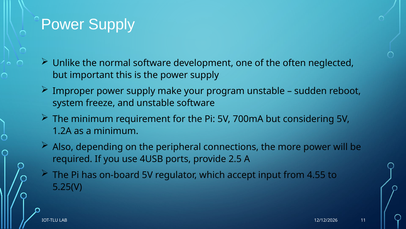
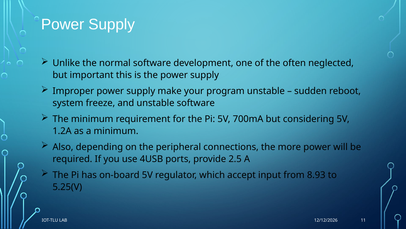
4.55: 4.55 -> 8.93
